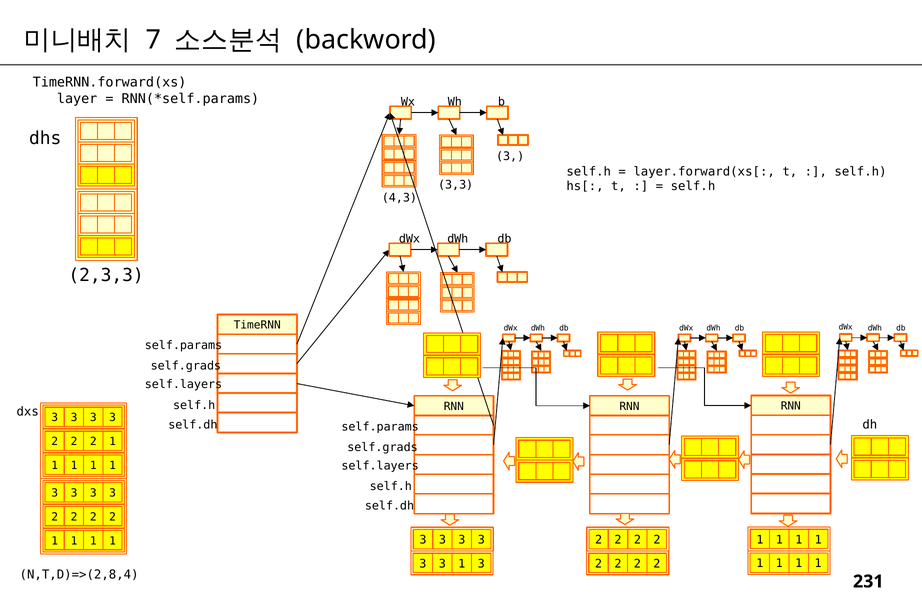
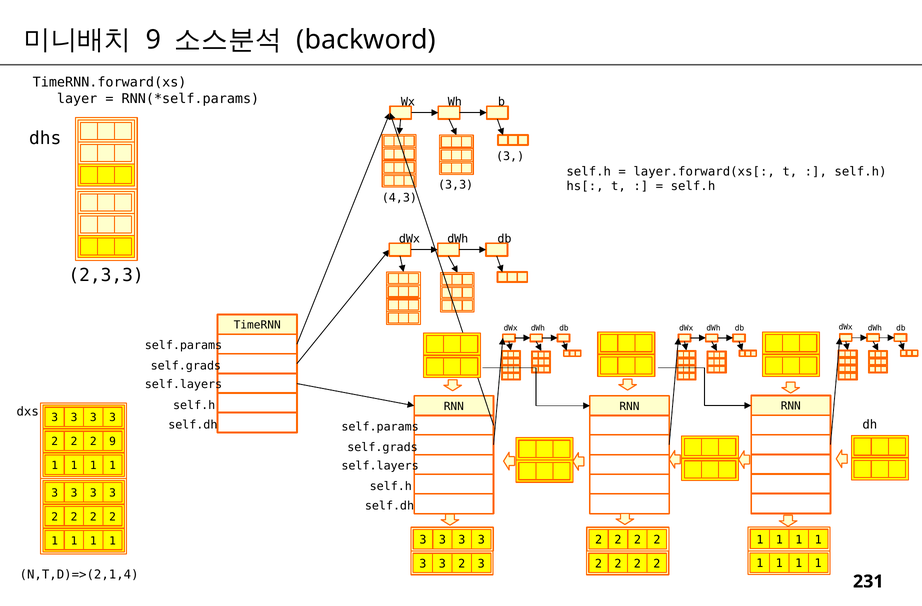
7 at (153, 40): 7 -> 9
1 at (113, 441): 1 -> 9
1 at (462, 563): 1 -> 2
N,T,D)=>(2,8,4: N,T,D)=>(2,8,4 -> N,T,D)=>(2,1,4
